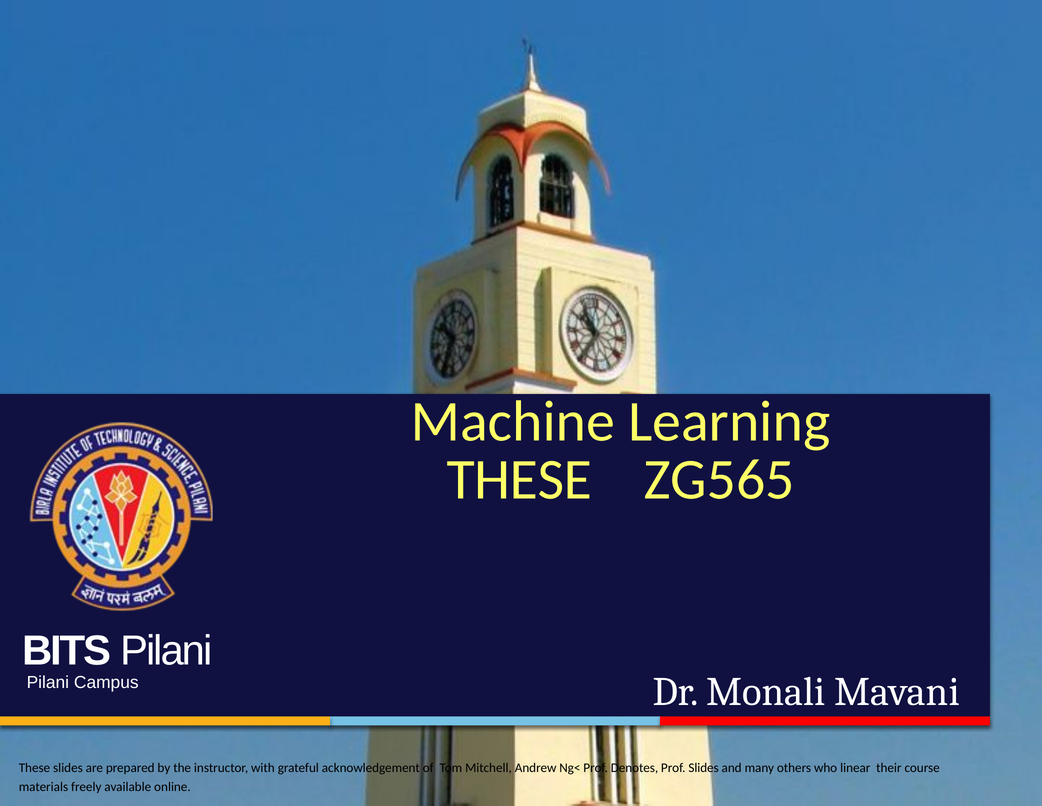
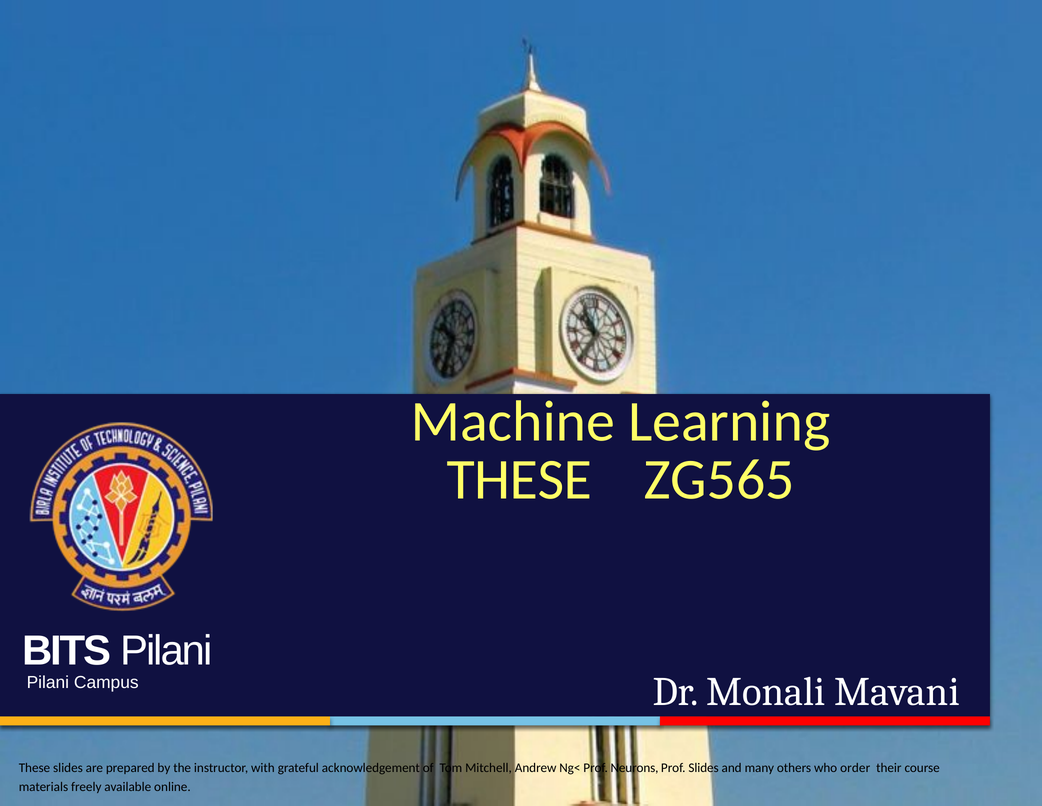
Denotes: Denotes -> Neurons
linear: linear -> order
